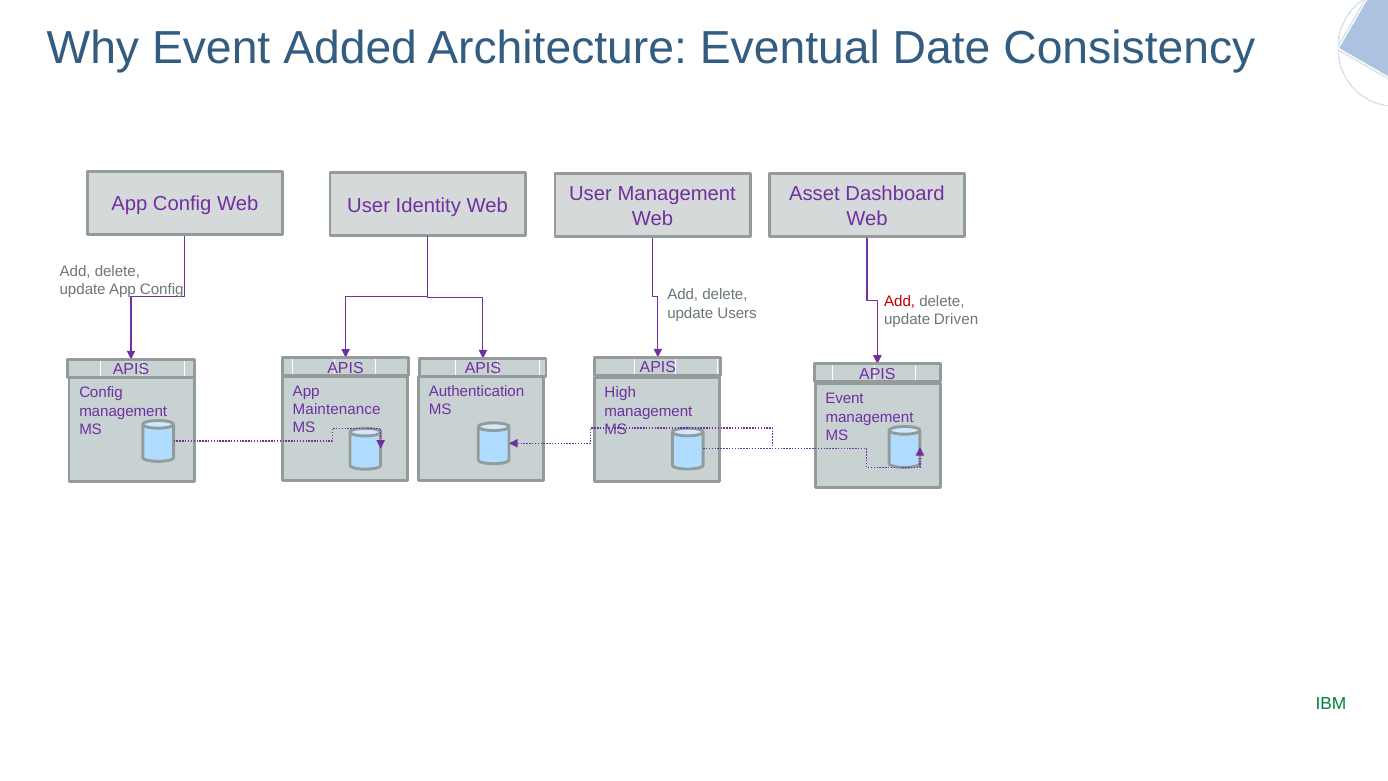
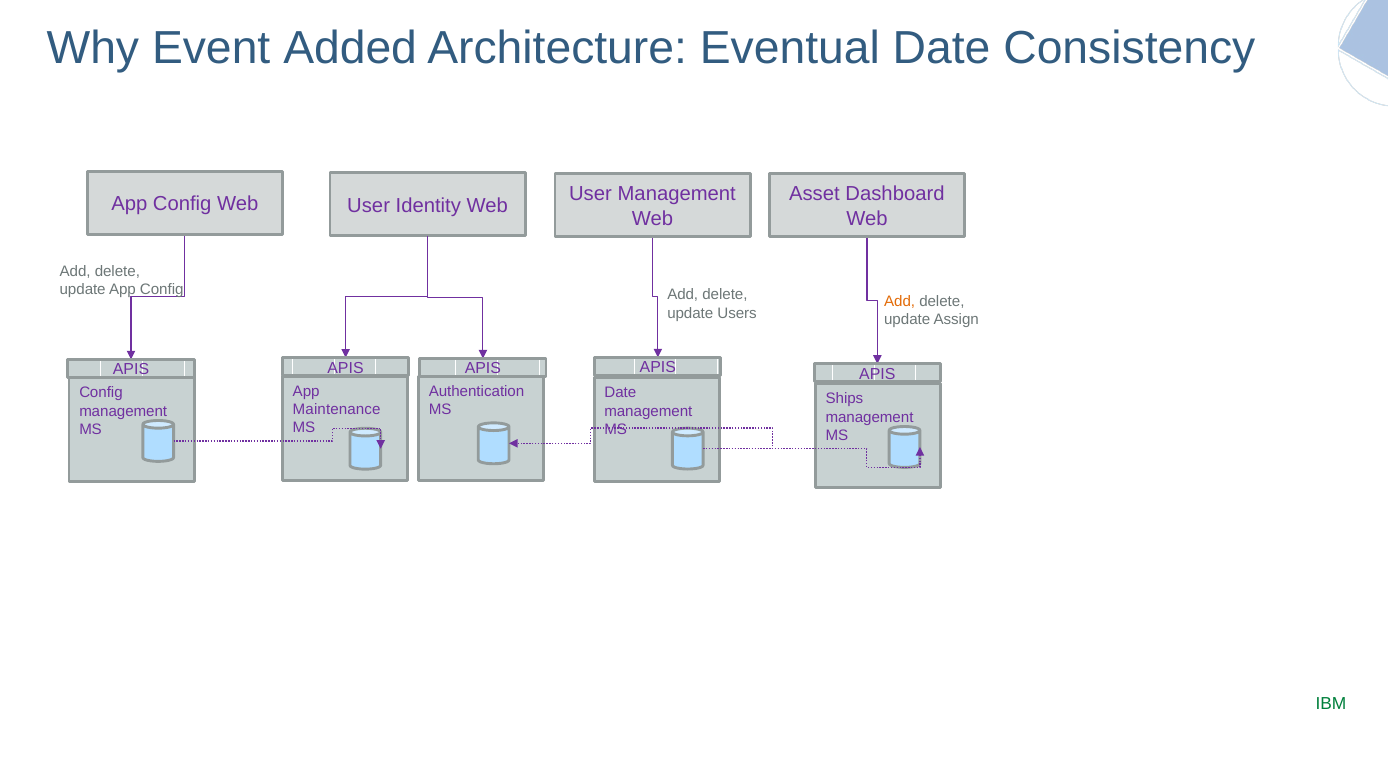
Add at (900, 302) colour: red -> orange
Driven: Driven -> Assign
High at (620, 393): High -> Date
Event at (845, 399): Event -> Ships
